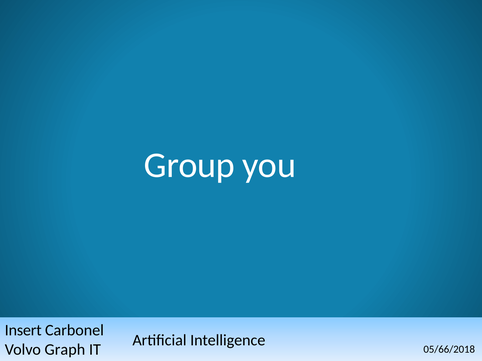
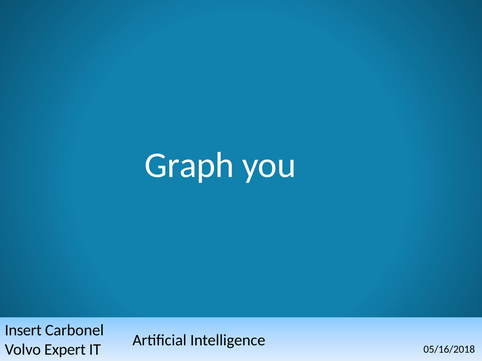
Group: Group -> Graph
Graph: Graph -> Expert
05/66/2018: 05/66/2018 -> 05/16/2018
